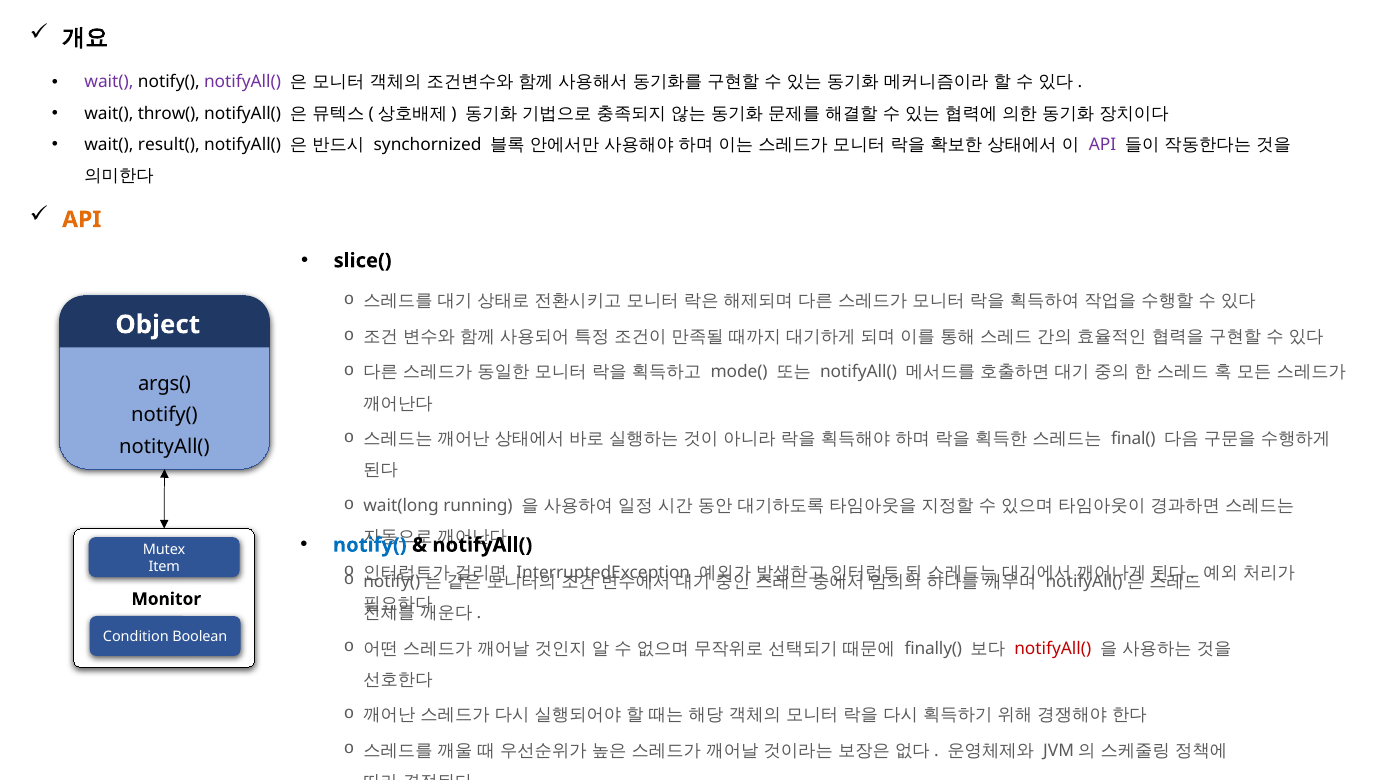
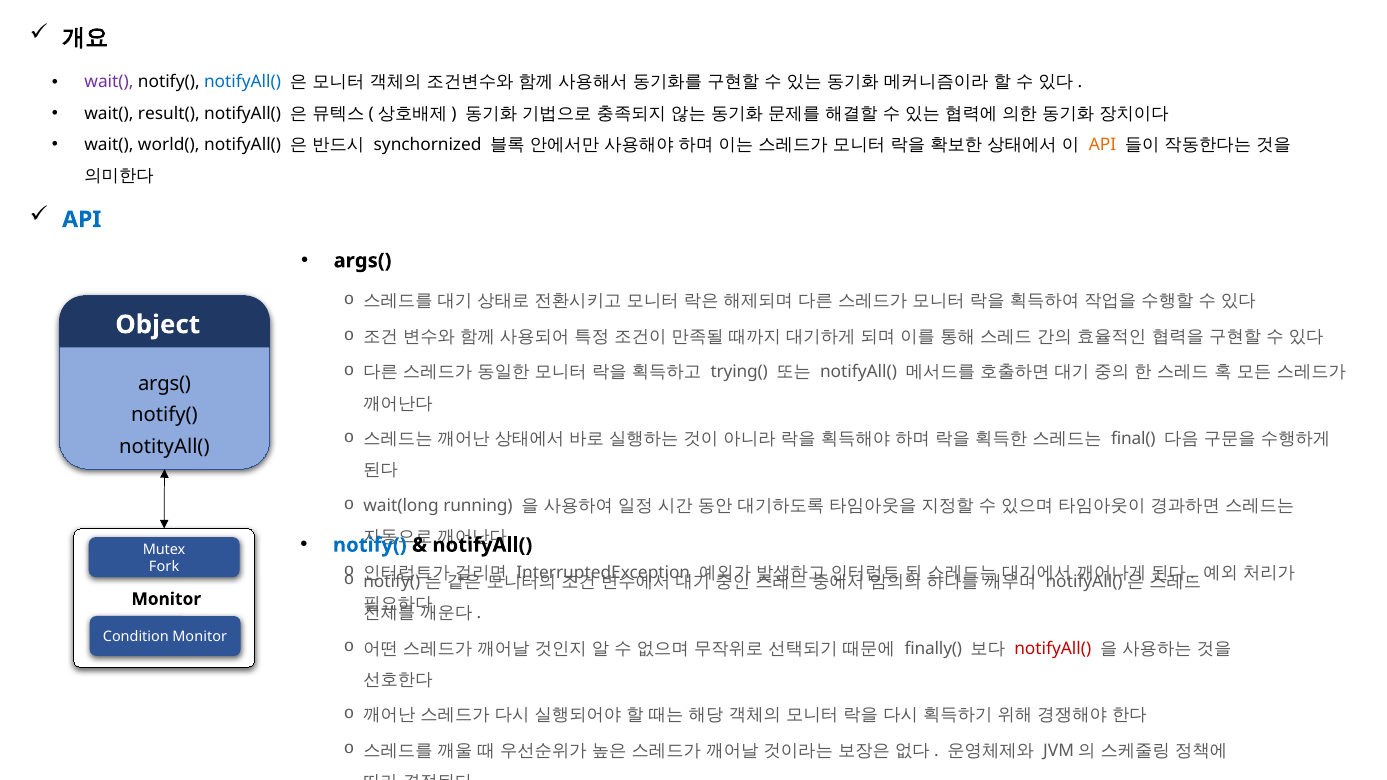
notifyAll( at (243, 82) colour: purple -> blue
throw(: throw( -> result(
result(: result( -> world(
API at (1102, 145) colour: purple -> orange
API at (82, 220) colour: orange -> blue
slice( at (363, 261): slice( -> args(
mode(: mode( -> trying(
Item: Item -> Fork
Condition Boolean: Boolean -> Monitor
